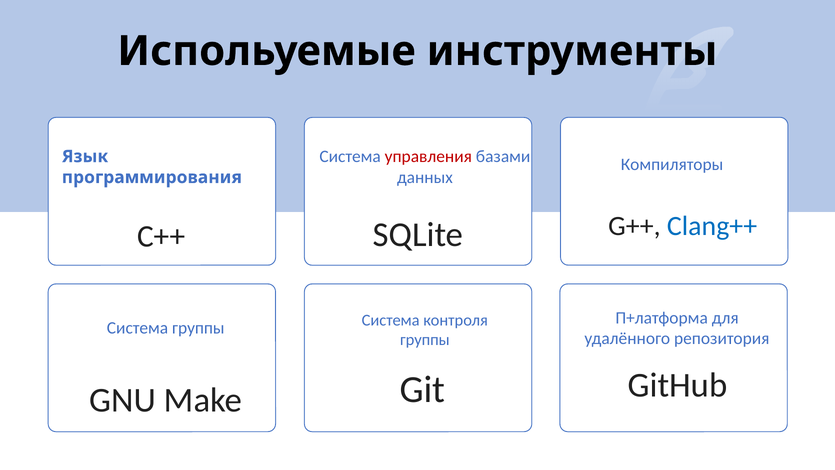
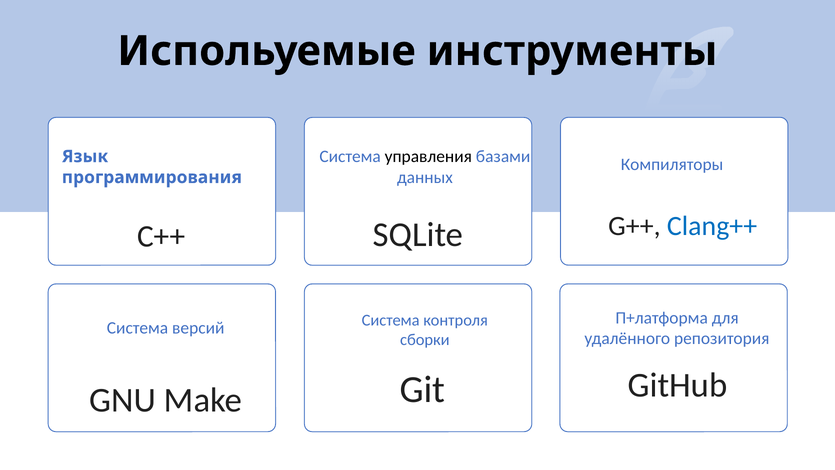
управления colour: red -> black
Система группы: группы -> версий
группы at (425, 340): группы -> сборки
